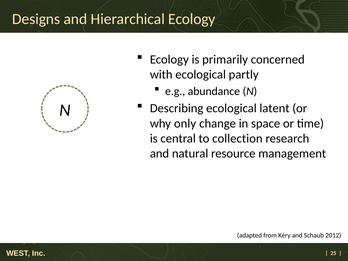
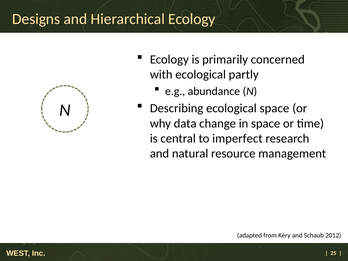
ecological latent: latent -> space
only: only -> data
collection: collection -> imperfect
